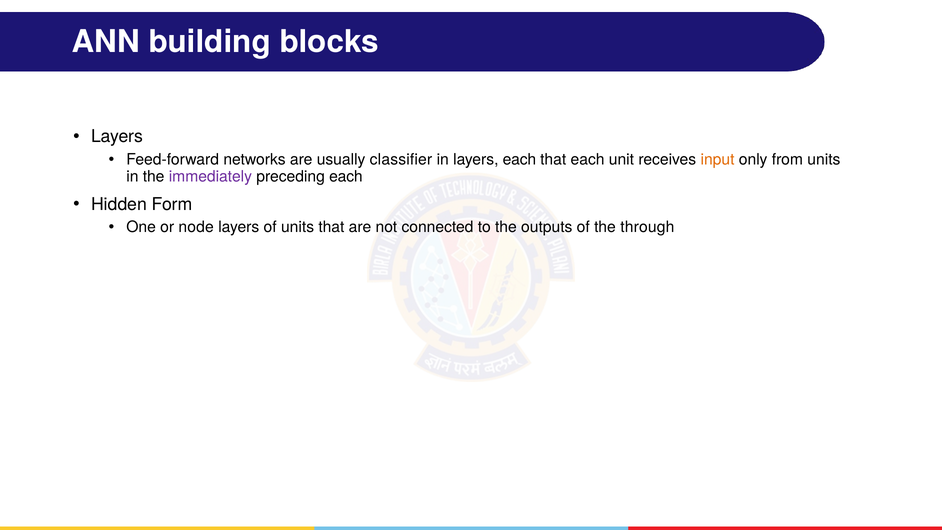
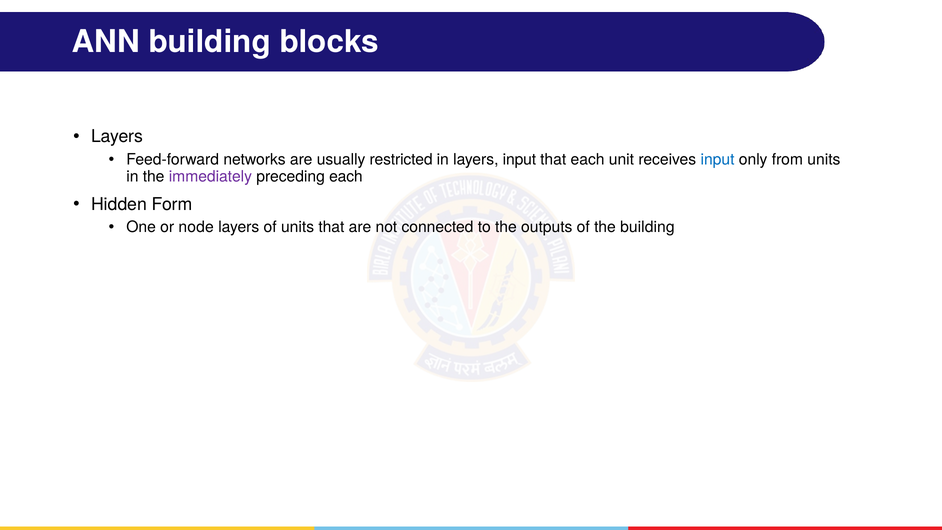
classifier: classifier -> restricted
layers each: each -> input
input at (718, 160) colour: orange -> blue
the through: through -> building
